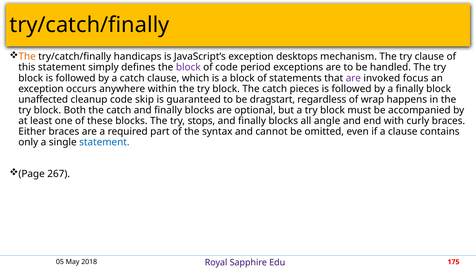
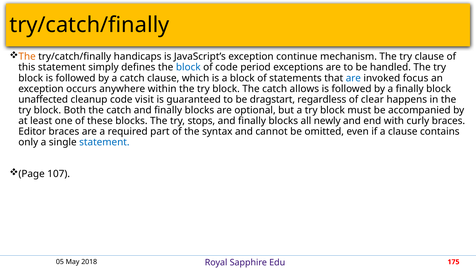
desktops: desktops -> continue
block at (188, 67) colour: purple -> blue
are at (353, 78) colour: purple -> blue
pieces: pieces -> allows
skip: skip -> visit
wrap: wrap -> clear
angle: angle -> newly
Either: Either -> Editor
267: 267 -> 107
